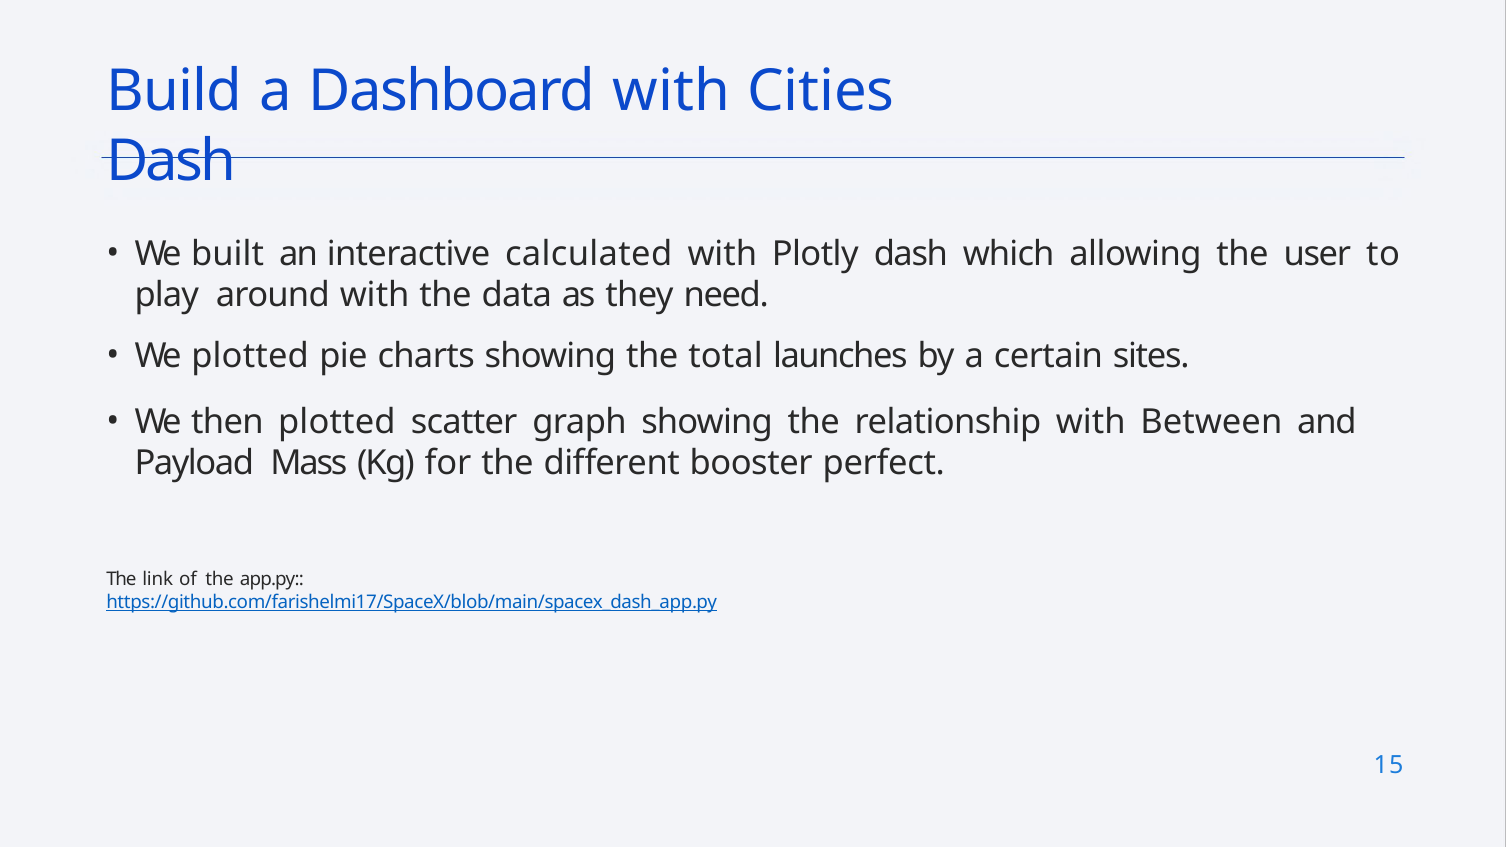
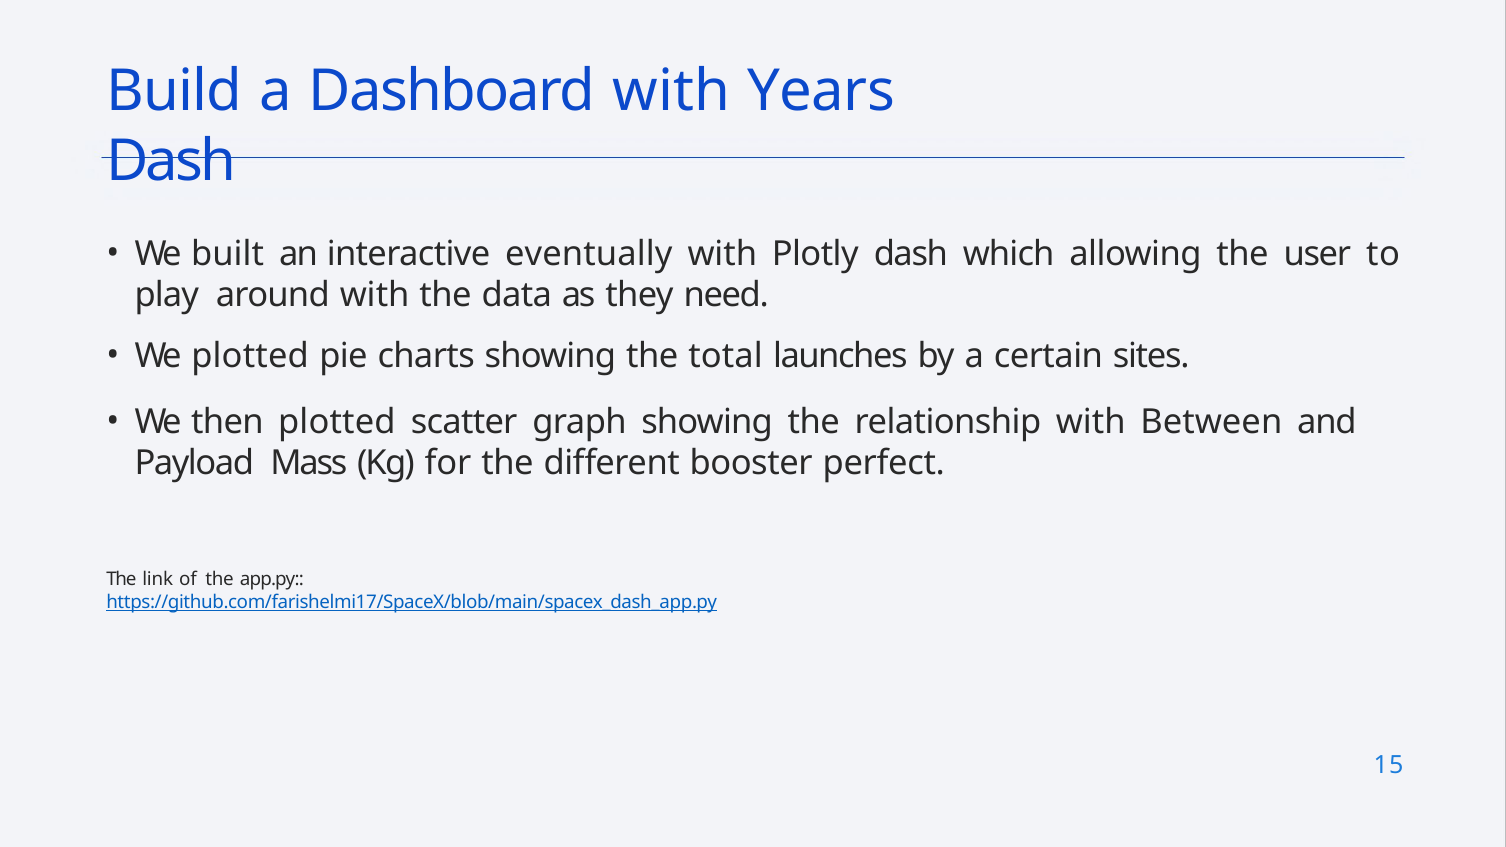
Cities: Cities -> Years
calculated: calculated -> eventually
